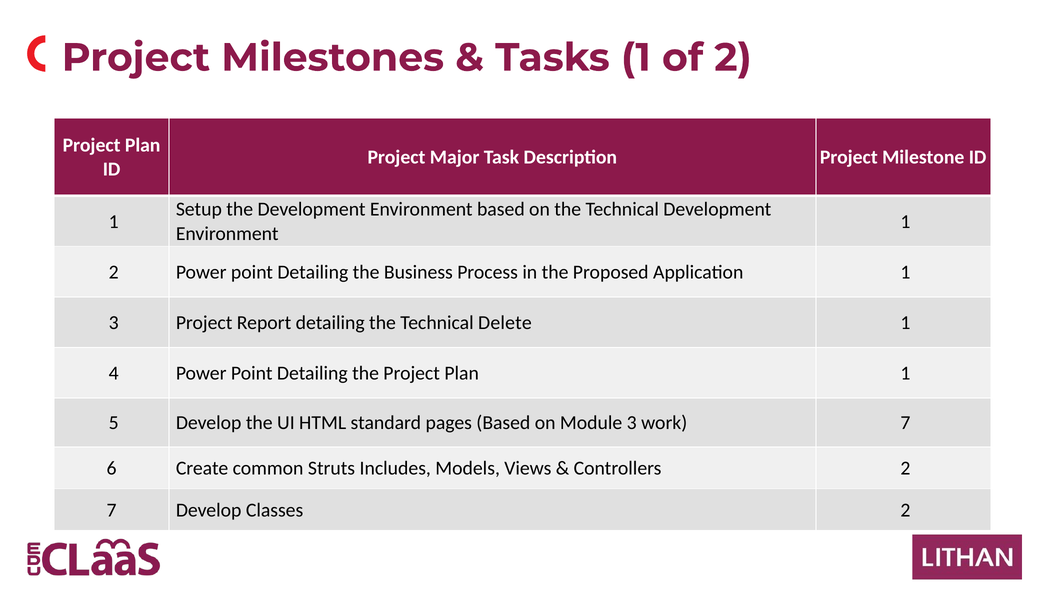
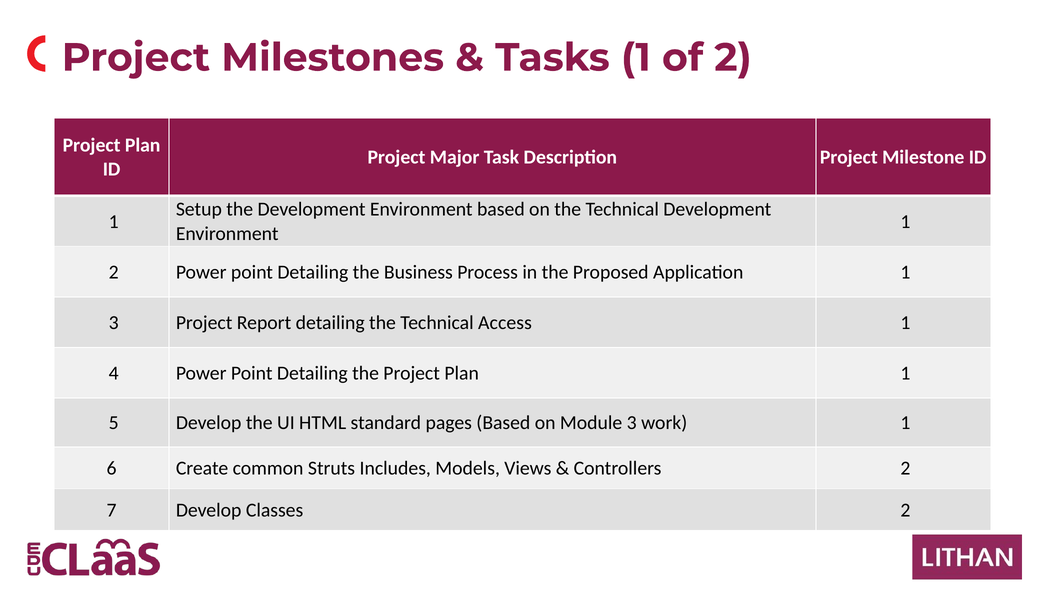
Delete: Delete -> Access
work 7: 7 -> 1
